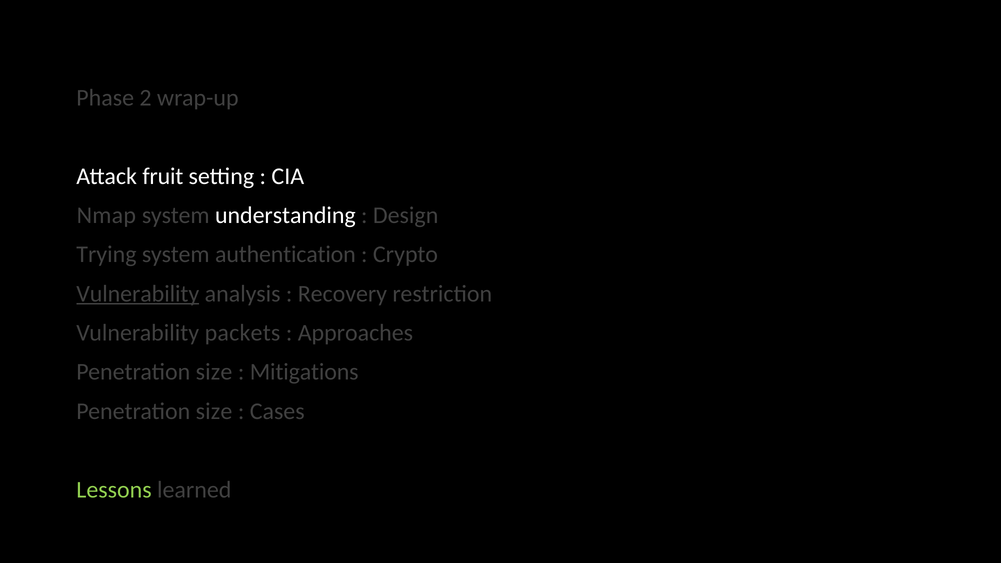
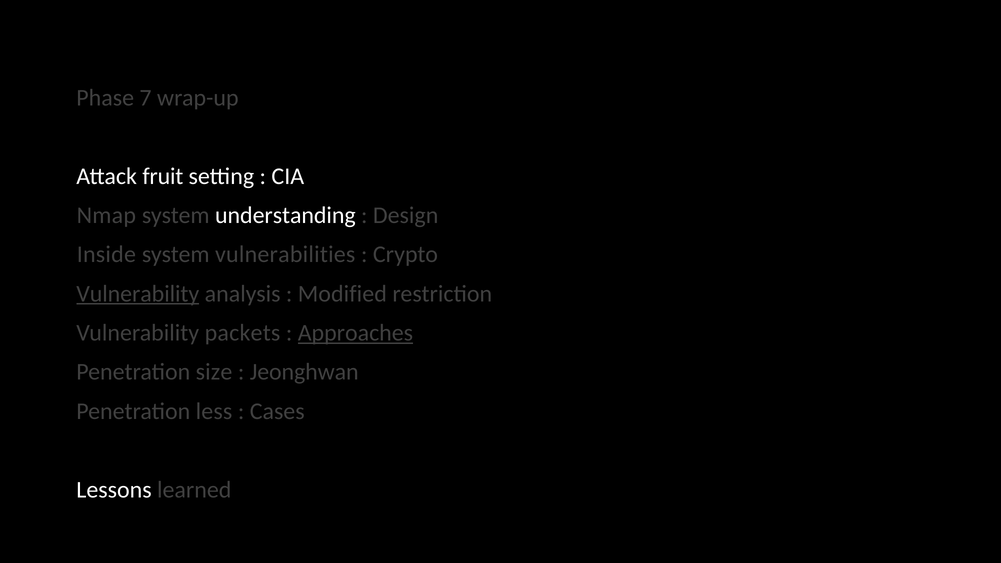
2: 2 -> 7
Trying: Trying -> Inside
authentication: authentication -> vulnerabilities
Recovery: Recovery -> Modified
Approaches underline: none -> present
Mitigations: Mitigations -> Jeonghwan
size at (214, 411): size -> less
Lessons colour: light green -> white
